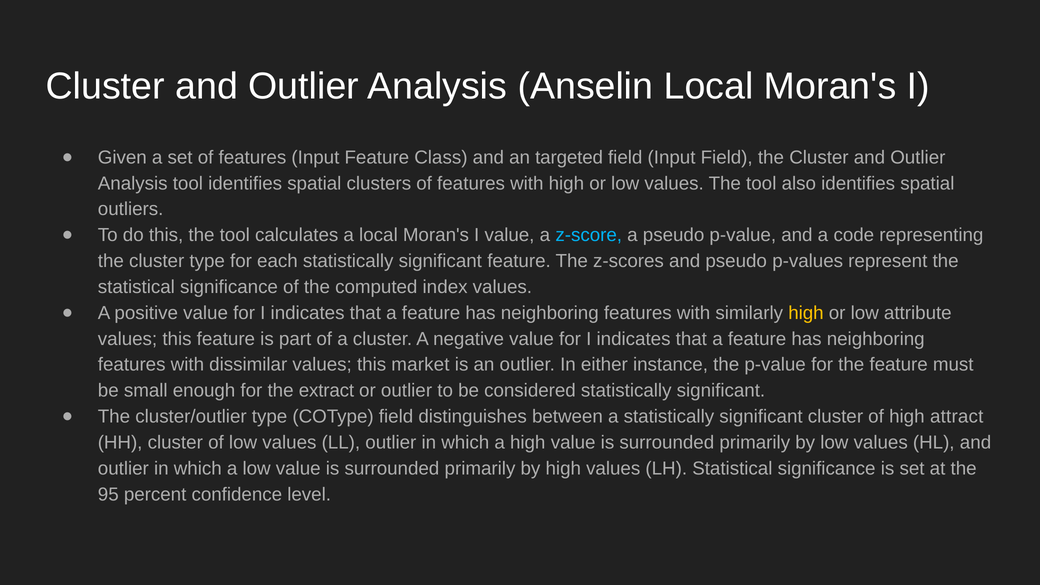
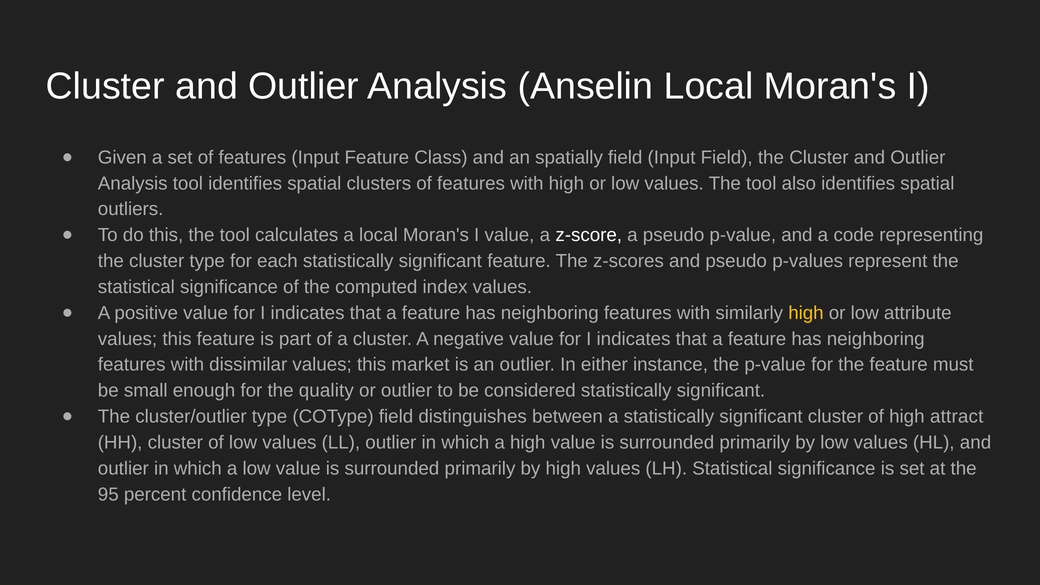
targeted: targeted -> spatially
z-score colour: light blue -> white
extract: extract -> quality
